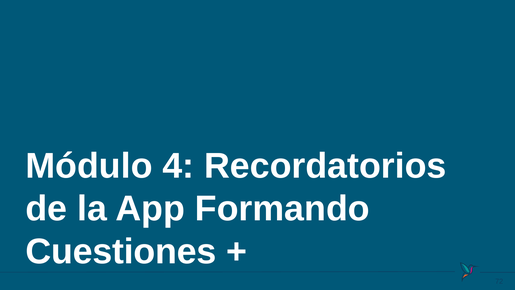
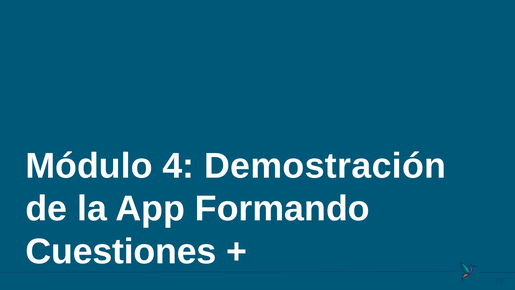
Recordatorios: Recordatorios -> Demostración
